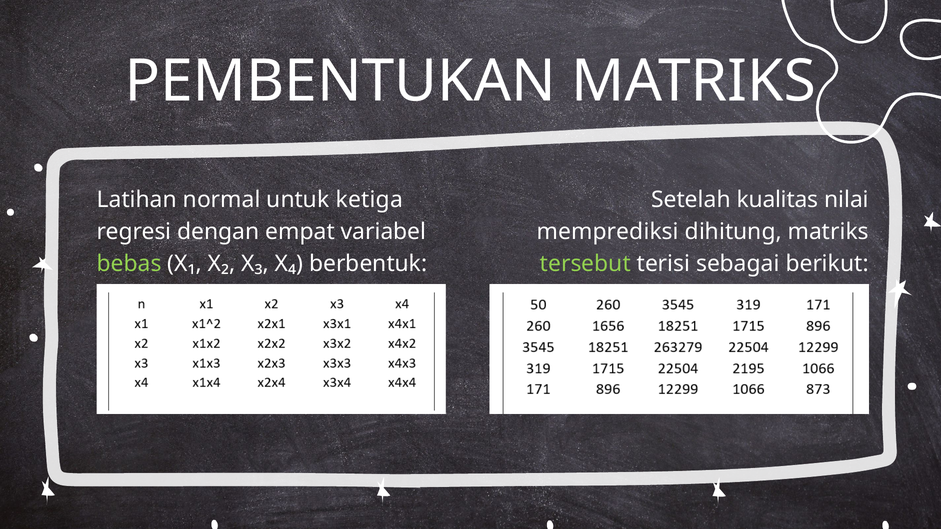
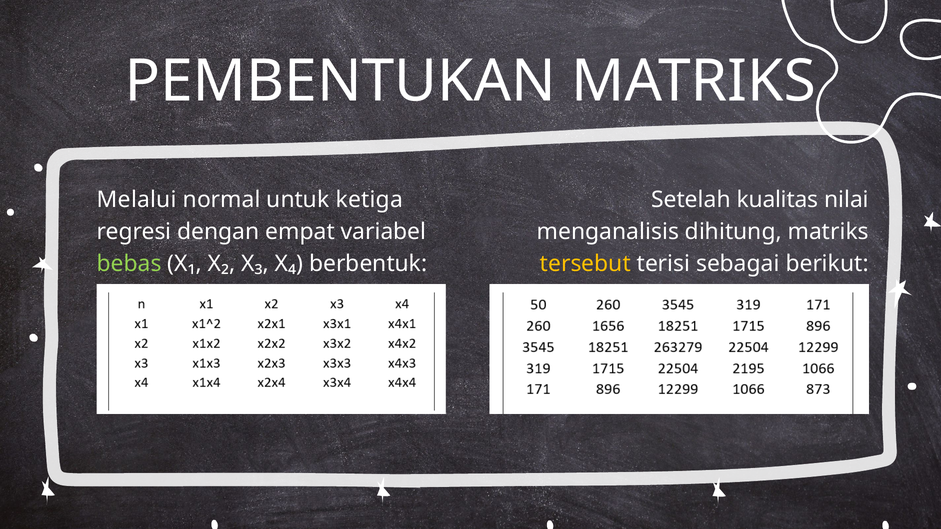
Latihan: Latihan -> Melalui
memprediksi: memprediksi -> menganalisis
tersebut colour: light green -> yellow
